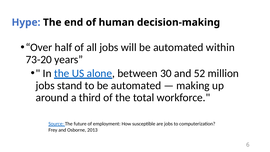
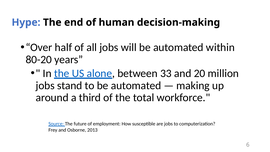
73-20: 73-20 -> 80-20
30: 30 -> 33
52: 52 -> 20
